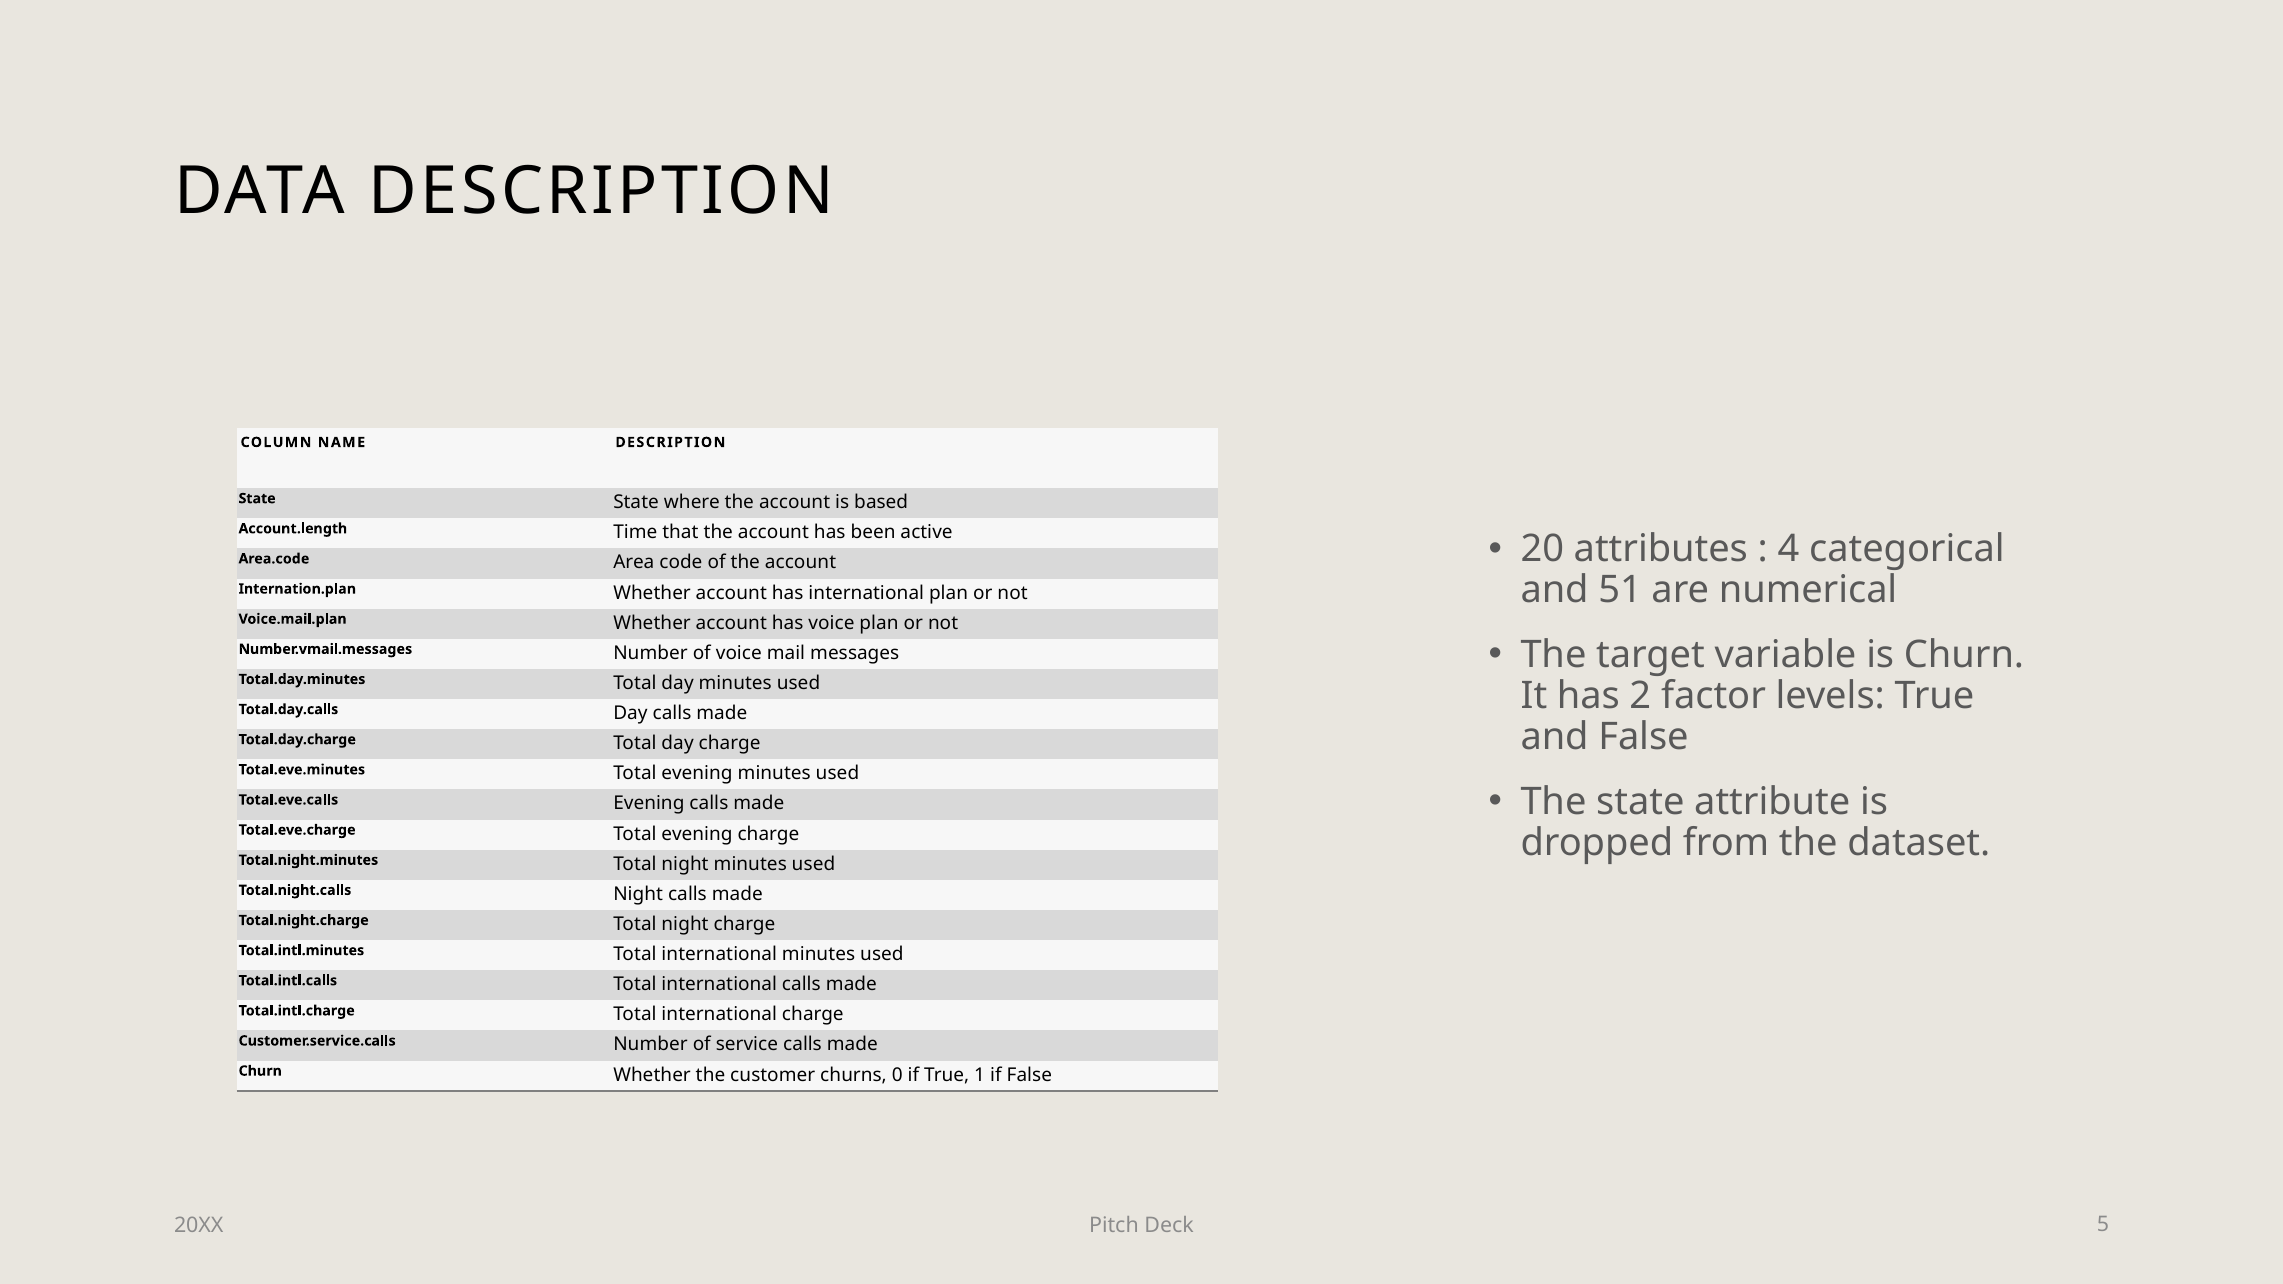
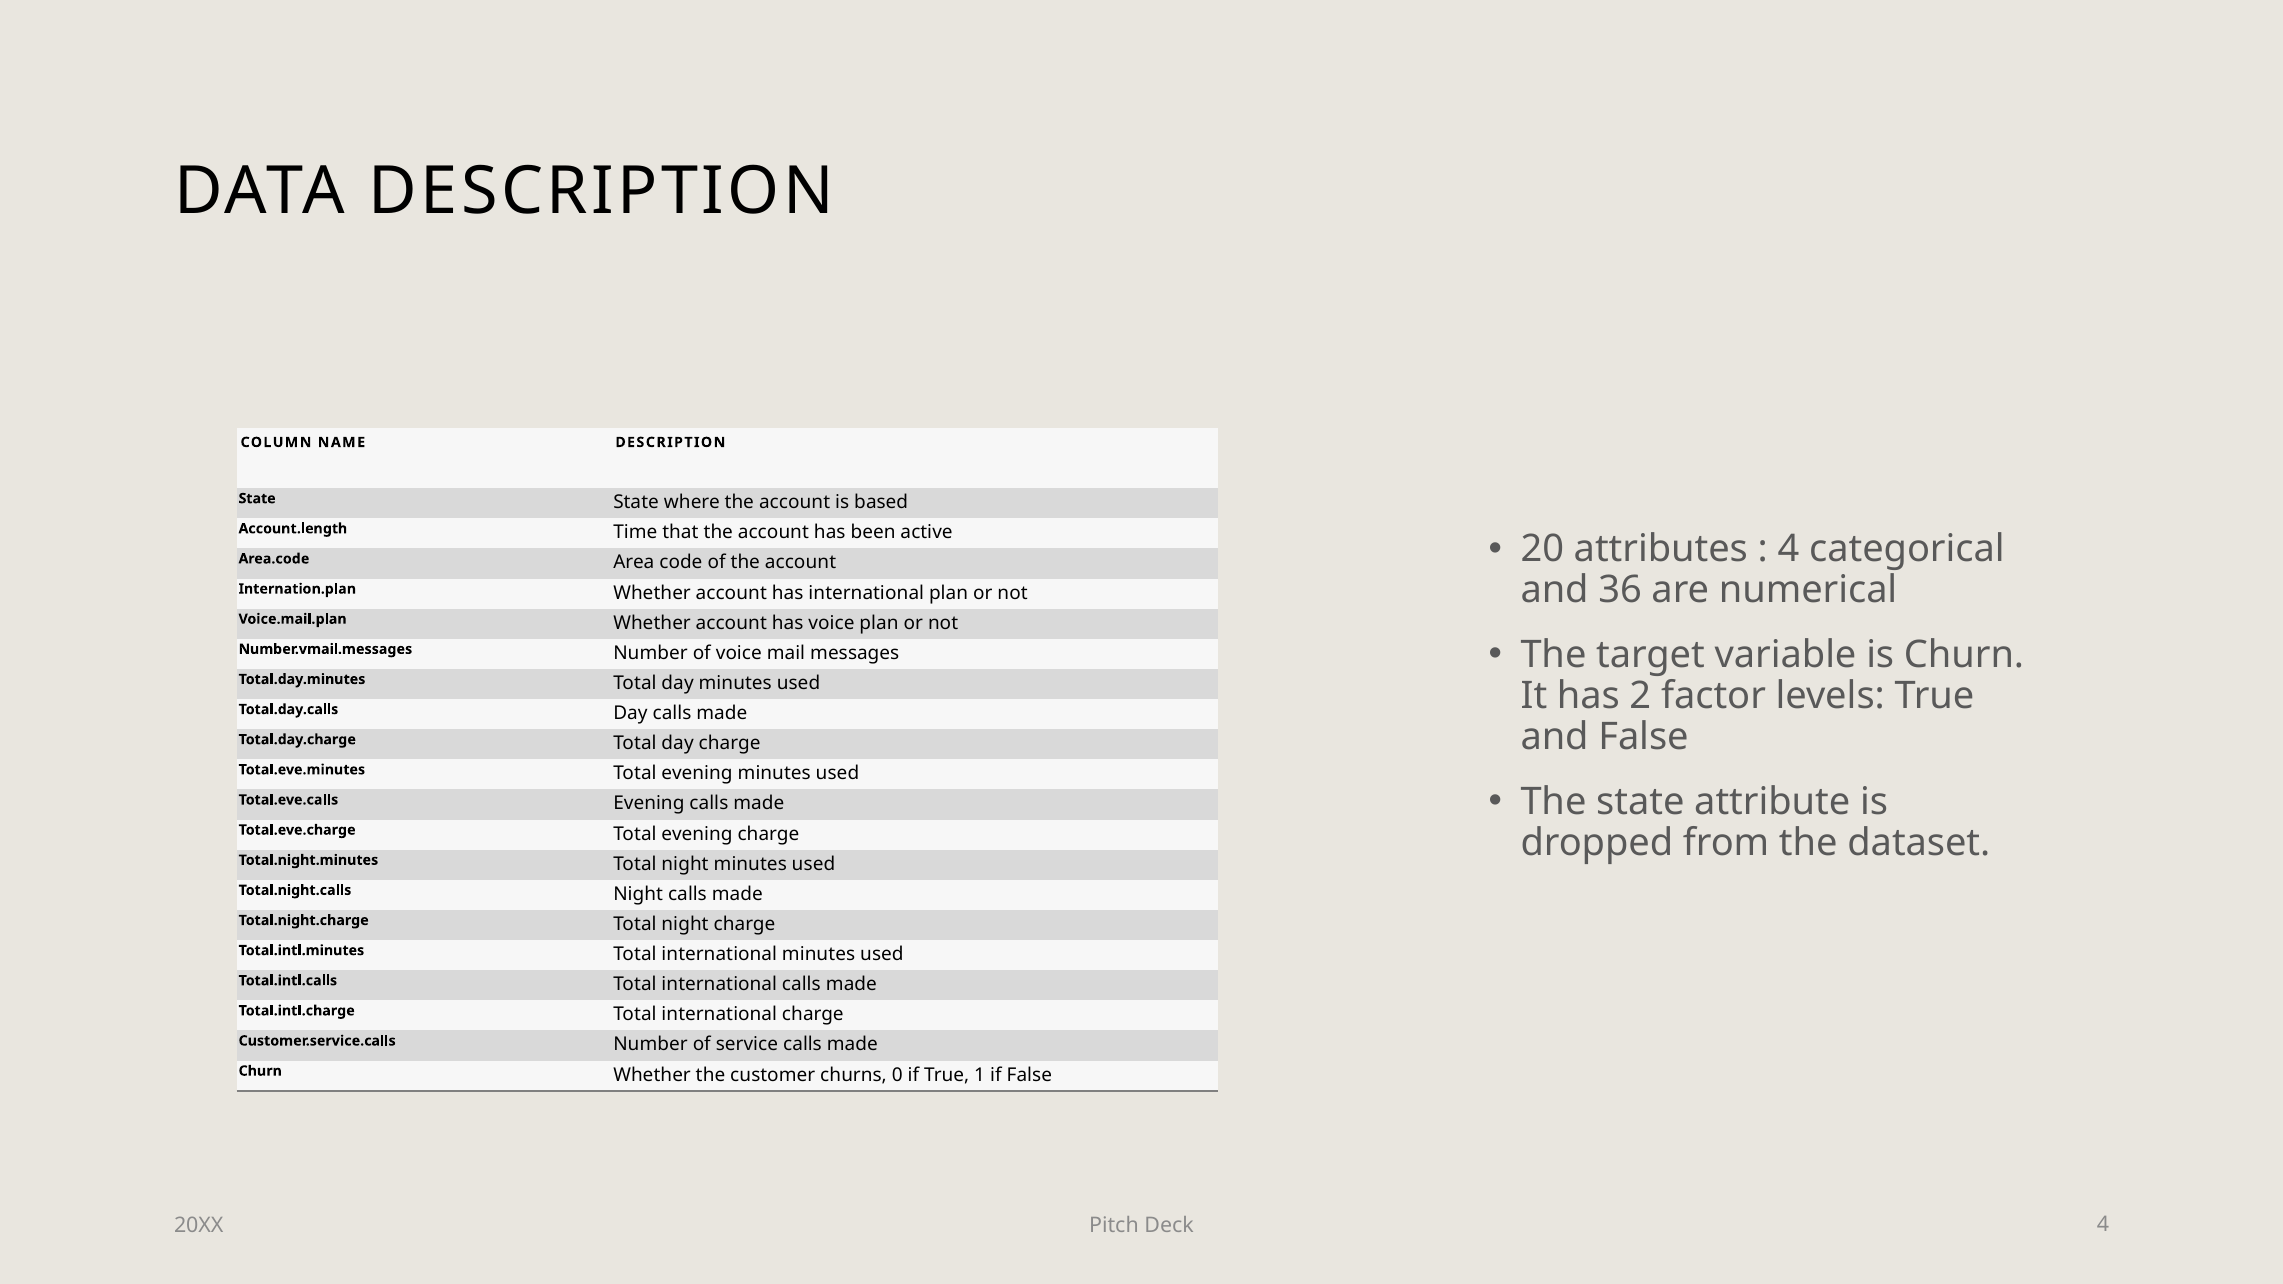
51: 51 -> 36
Deck 5: 5 -> 4
